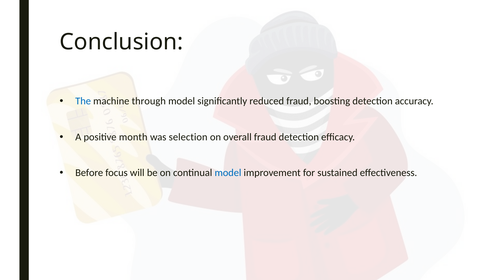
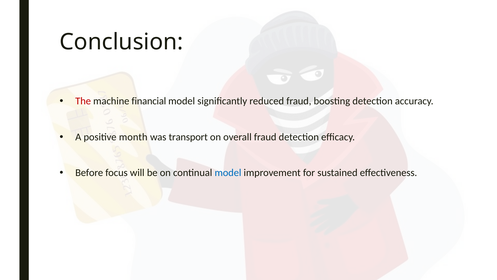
The colour: blue -> red
through: through -> financial
selection: selection -> transport
